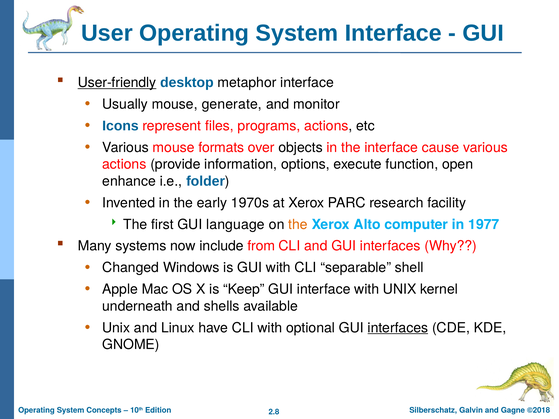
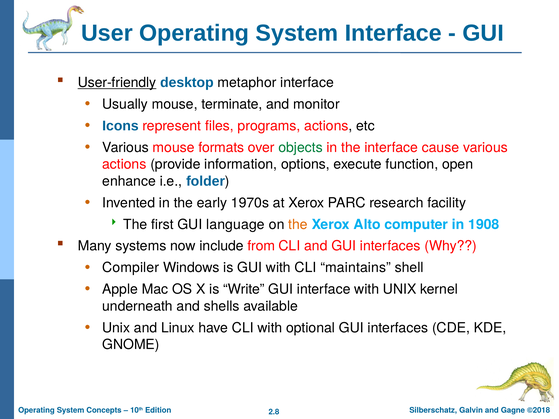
generate: generate -> terminate
objects colour: black -> green
1977: 1977 -> 1908
Changed: Changed -> Compiler
separable: separable -> maintains
Keep: Keep -> Write
interfaces at (398, 328) underline: present -> none
